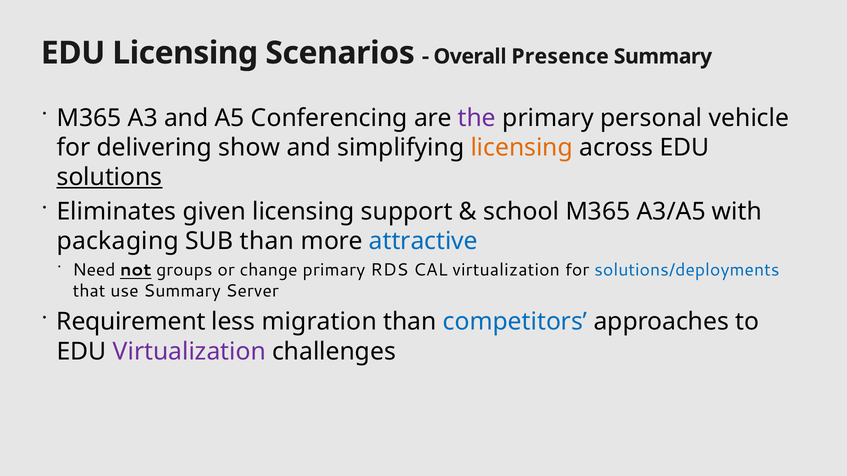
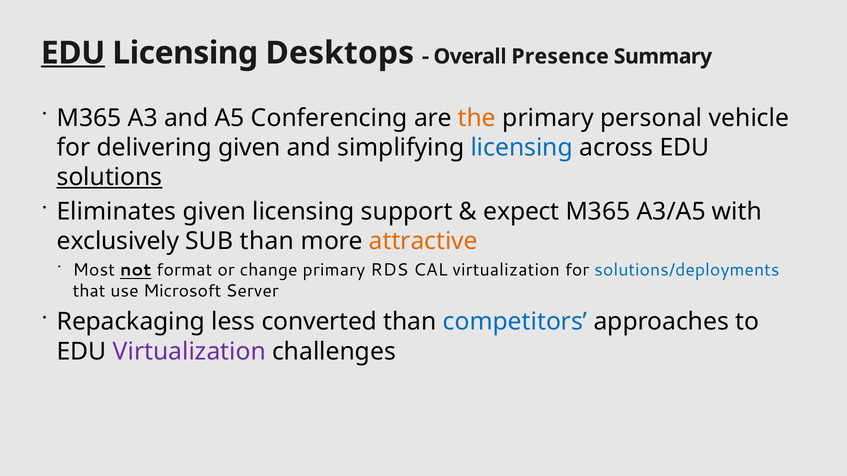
EDU at (73, 53) underline: none -> present
Scenarios: Scenarios -> Desktops
the colour: purple -> orange
delivering show: show -> given
licensing at (522, 148) colour: orange -> blue
school: school -> expect
packaging: packaging -> exclusively
attractive colour: blue -> orange
Need: Need -> Most
groups: groups -> format
use Summary: Summary -> Microsoft
Requirement: Requirement -> Repackaging
migration: migration -> converted
